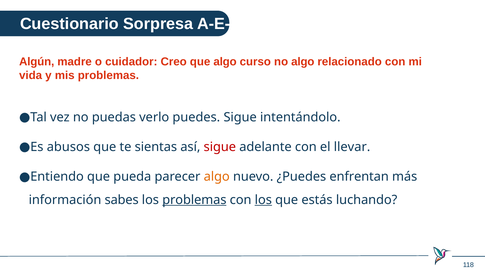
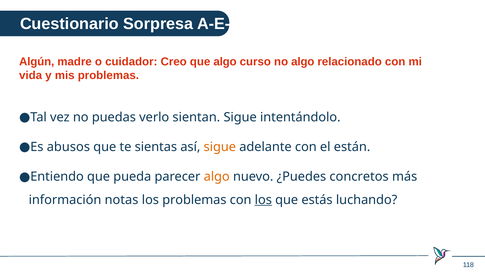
puedes: puedes -> sientan
sigue at (220, 147) colour: red -> orange
llevar: llevar -> están
enfrentan: enfrentan -> concretos
sabes: sabes -> notas
problemas at (194, 200) underline: present -> none
